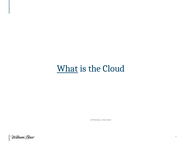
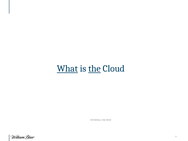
the underline: none -> present
